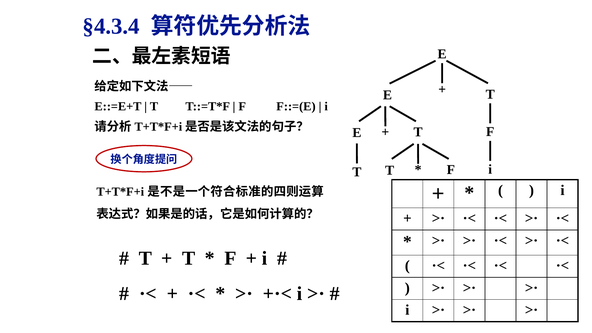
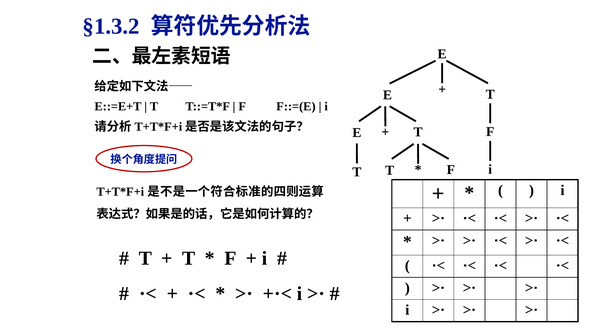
§4.3.4: §4.3.4 -> §1.3.2
